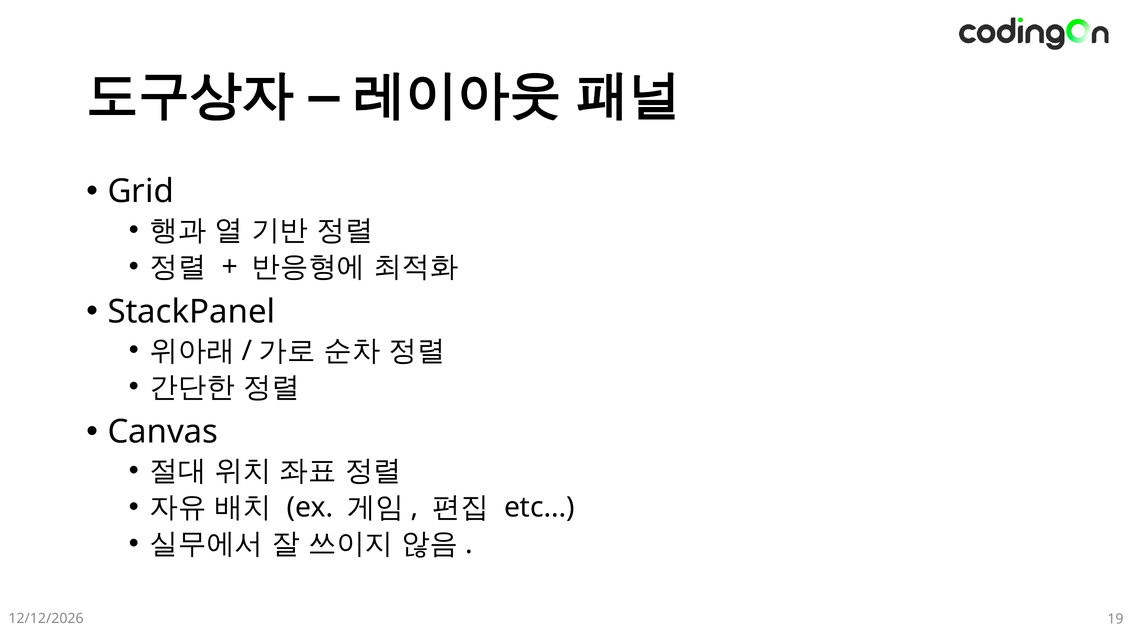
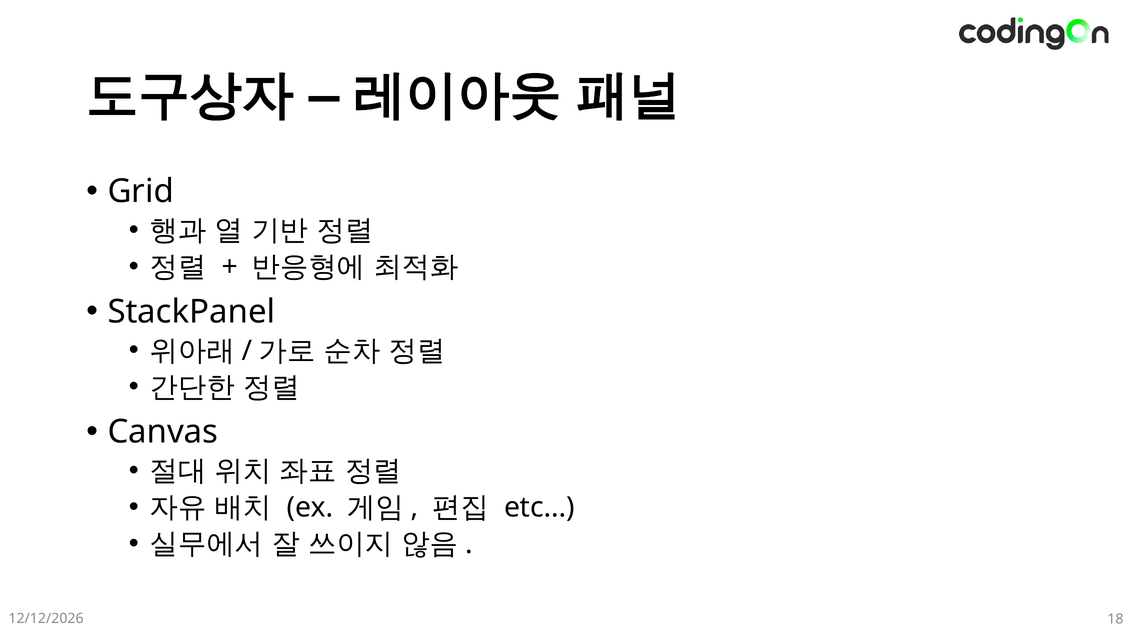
19: 19 -> 18
